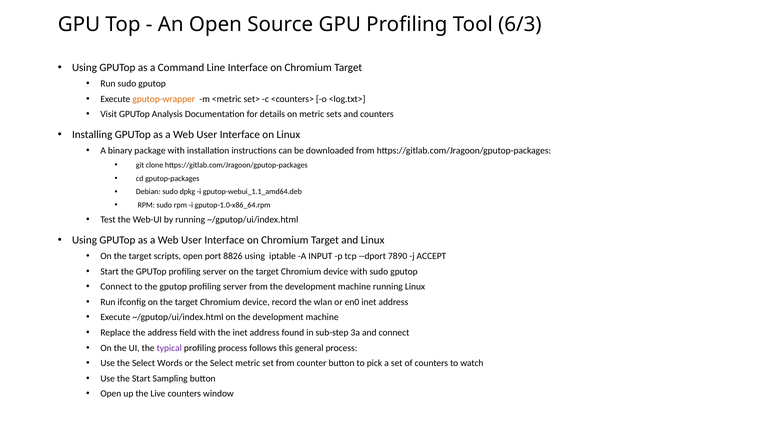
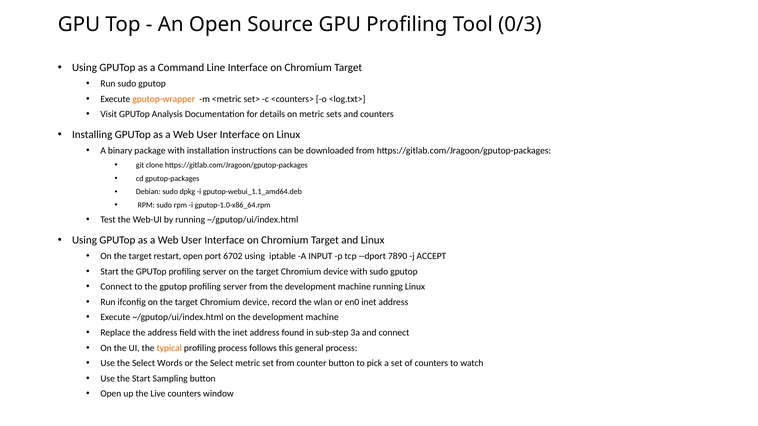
6/3: 6/3 -> 0/3
scripts: scripts -> restart
8826: 8826 -> 6702
typical colour: purple -> orange
